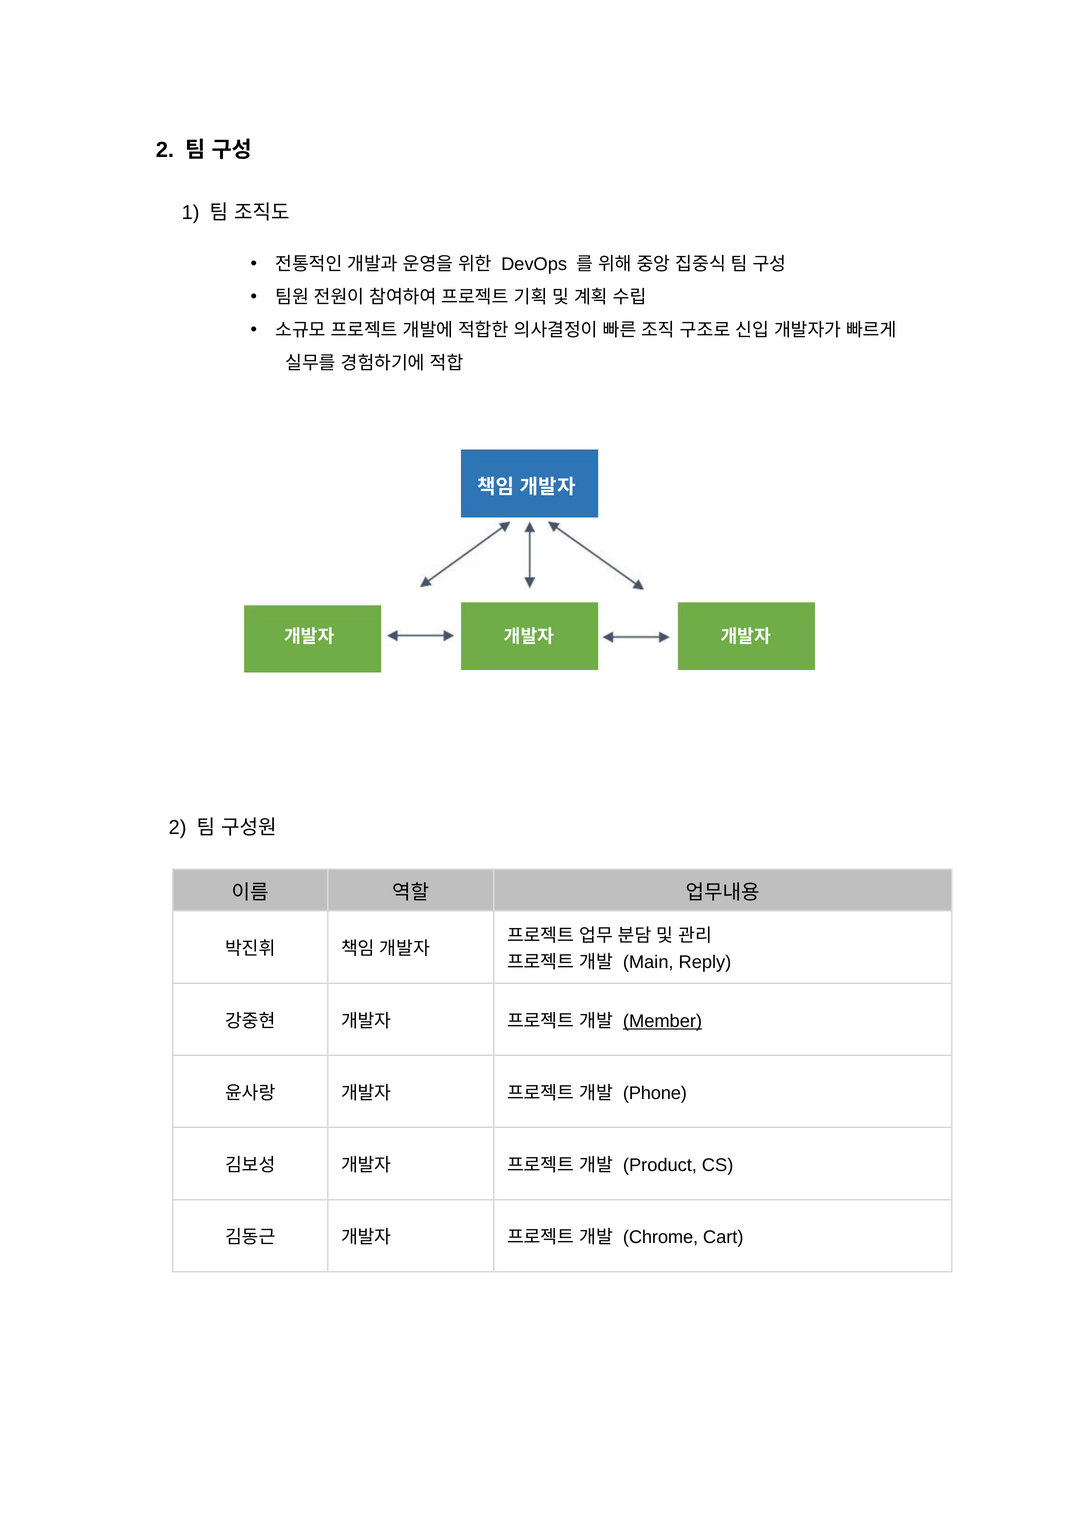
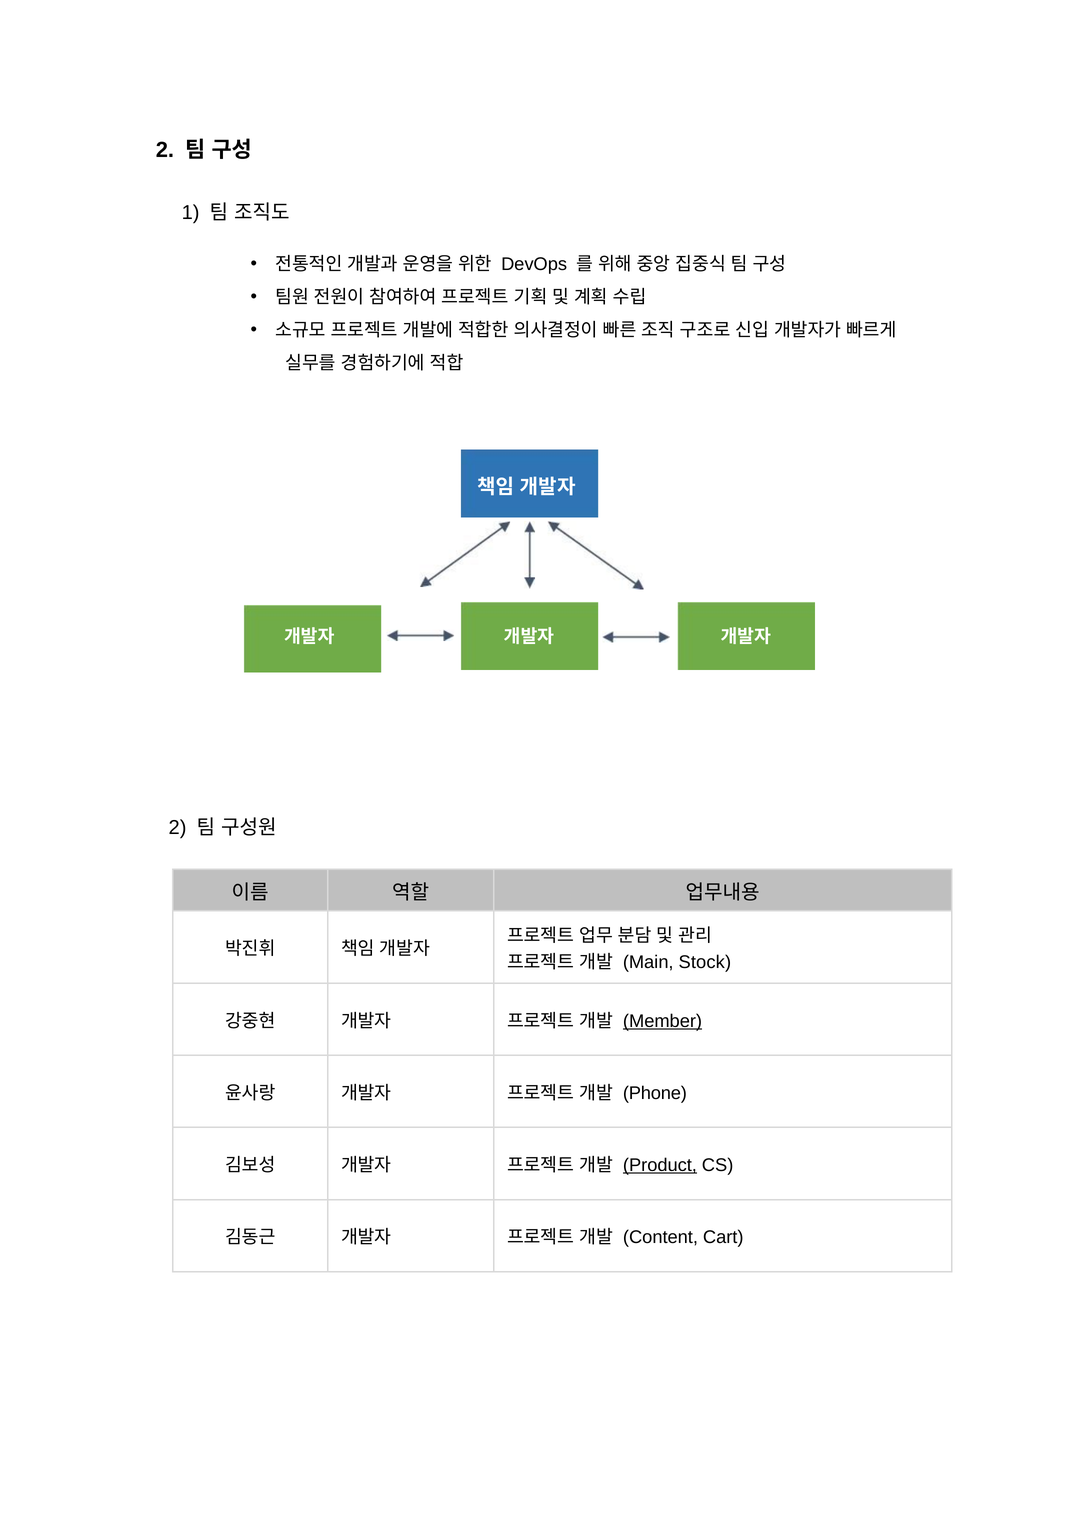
Reply: Reply -> Stock
Product underline: none -> present
Chrome: Chrome -> Content
